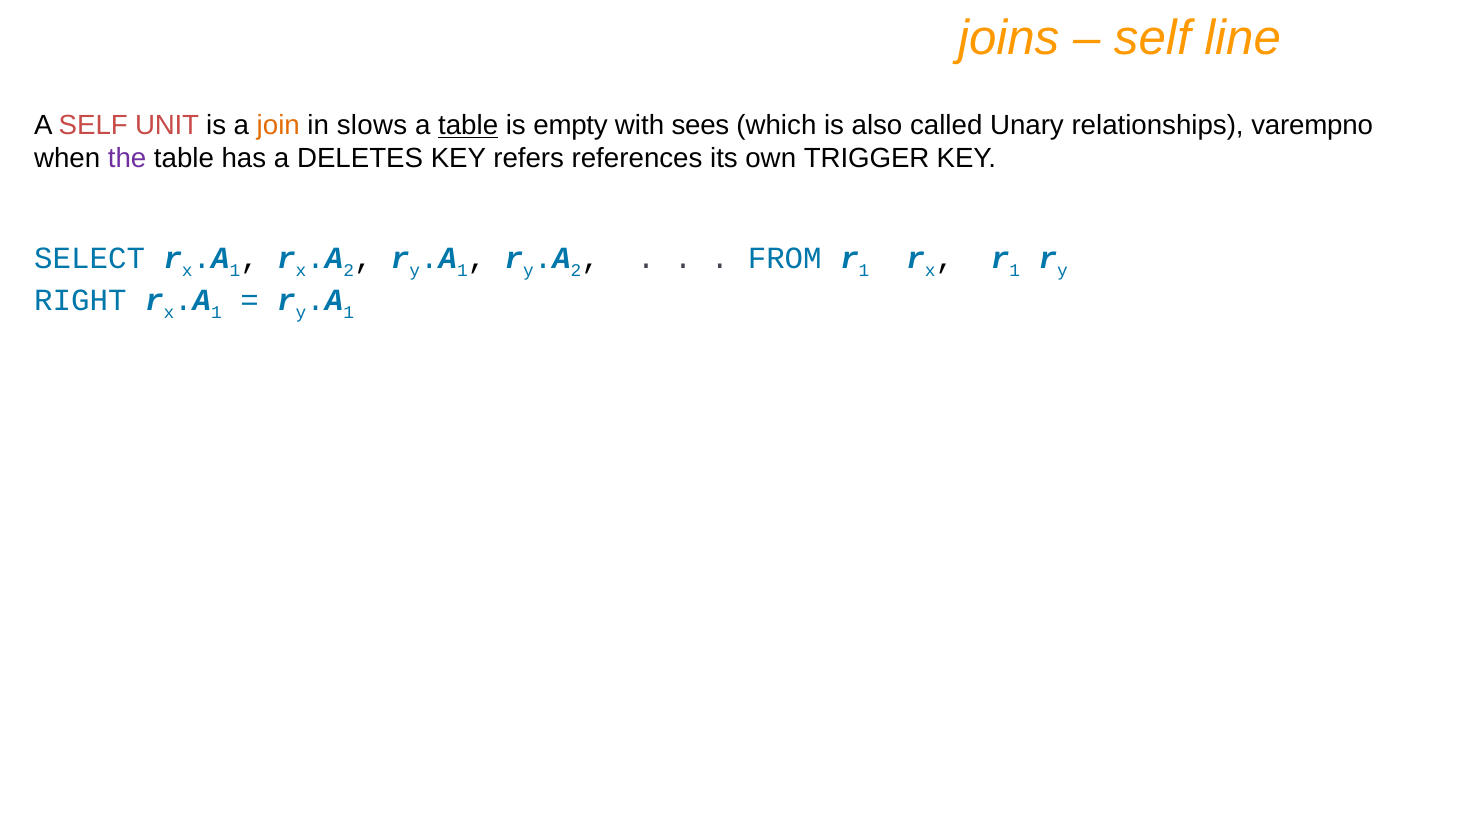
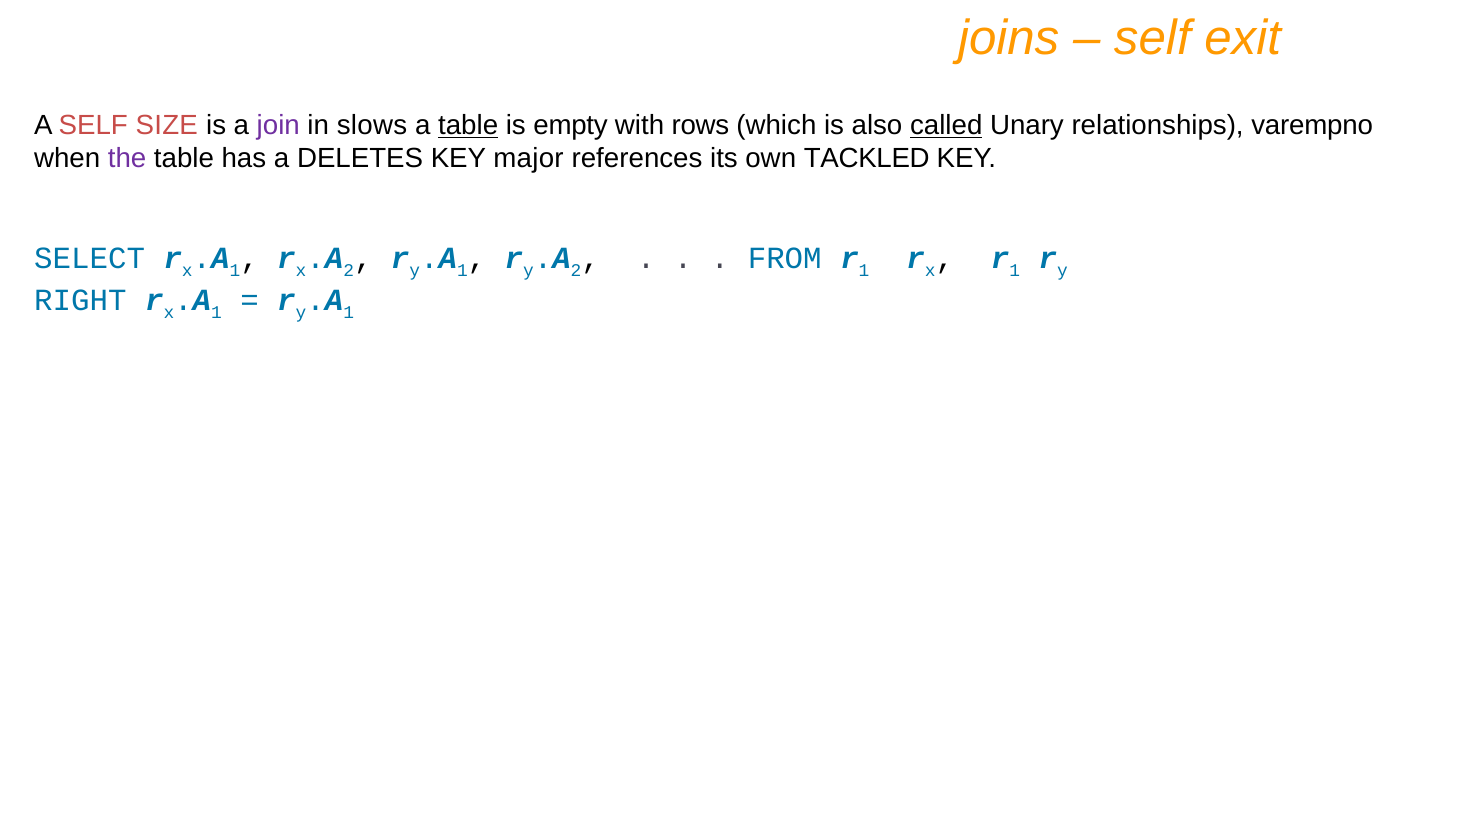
line: line -> exit
UNIT: UNIT -> SIZE
join colour: orange -> purple
sees: sees -> rows
called underline: none -> present
refers: refers -> major
TRIGGER: TRIGGER -> TACKLED
